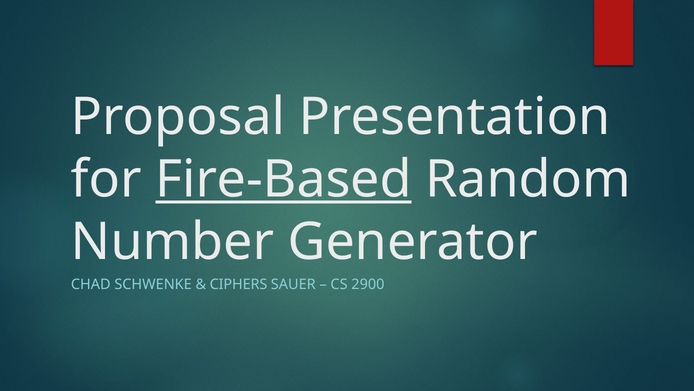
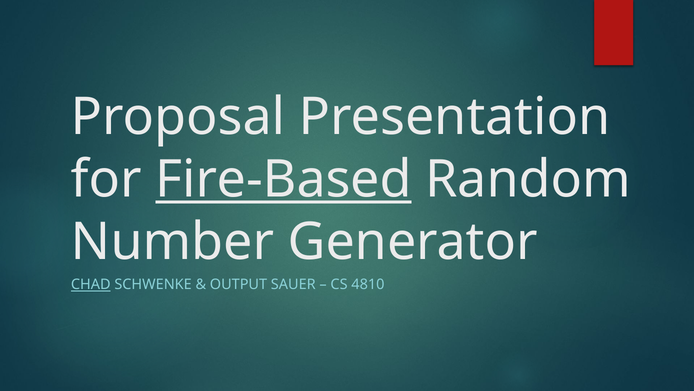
CHAD underline: none -> present
CIPHERS: CIPHERS -> OUTPUT
2900: 2900 -> 4810
